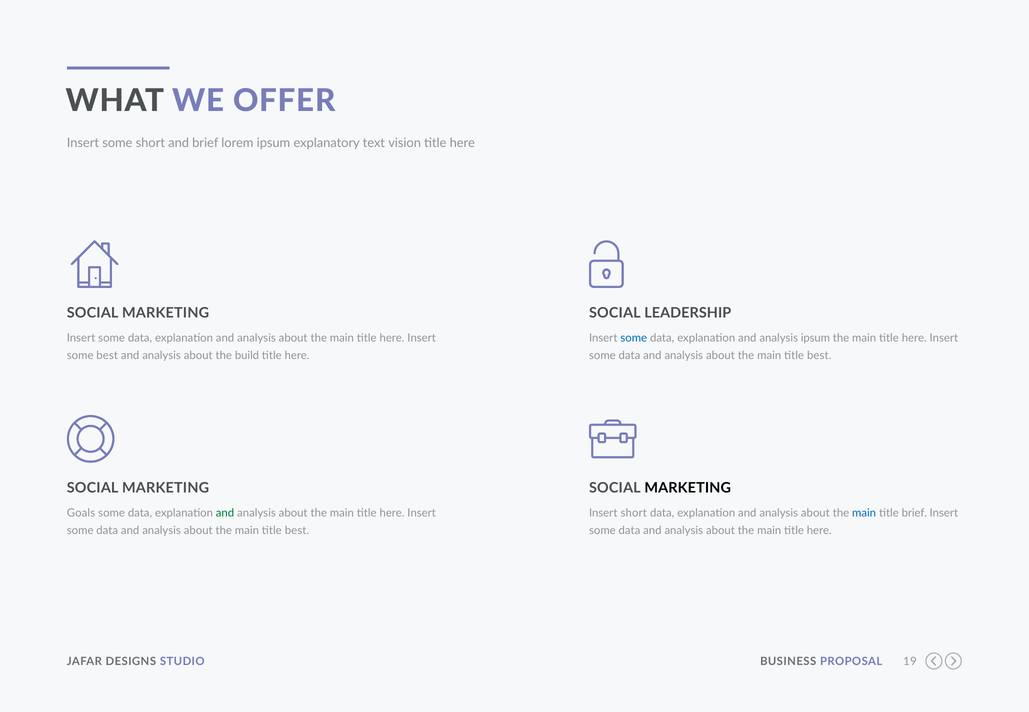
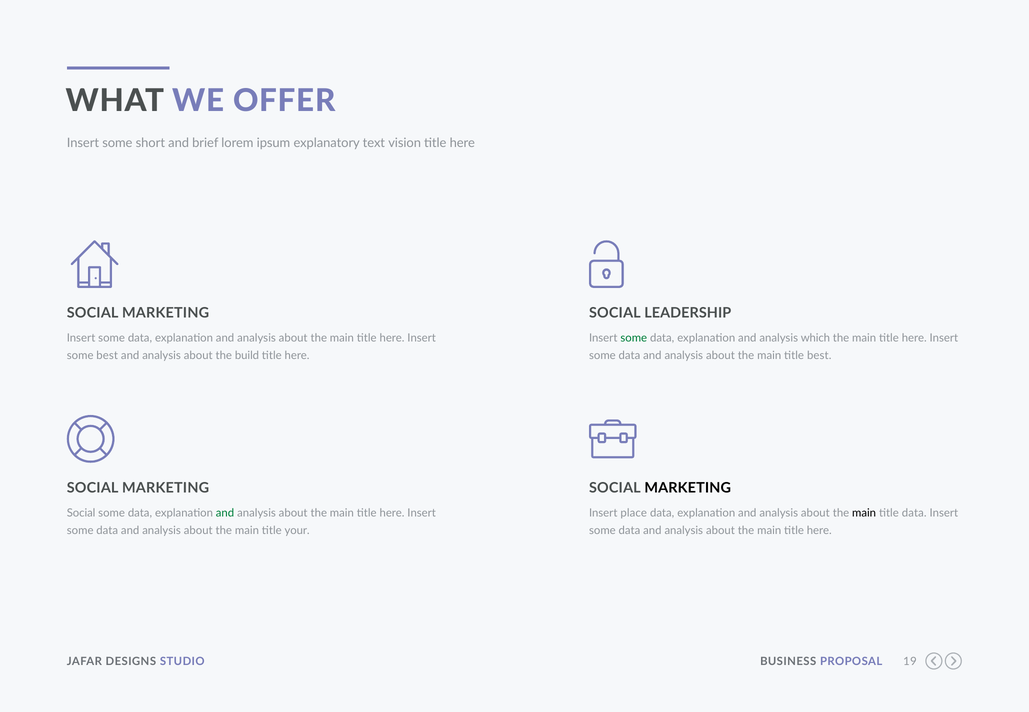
some at (634, 338) colour: blue -> green
analysis ipsum: ipsum -> which
Goals at (81, 513): Goals -> Social
Insert short: short -> place
main at (864, 513) colour: blue -> black
title brief: brief -> data
best at (297, 531): best -> your
